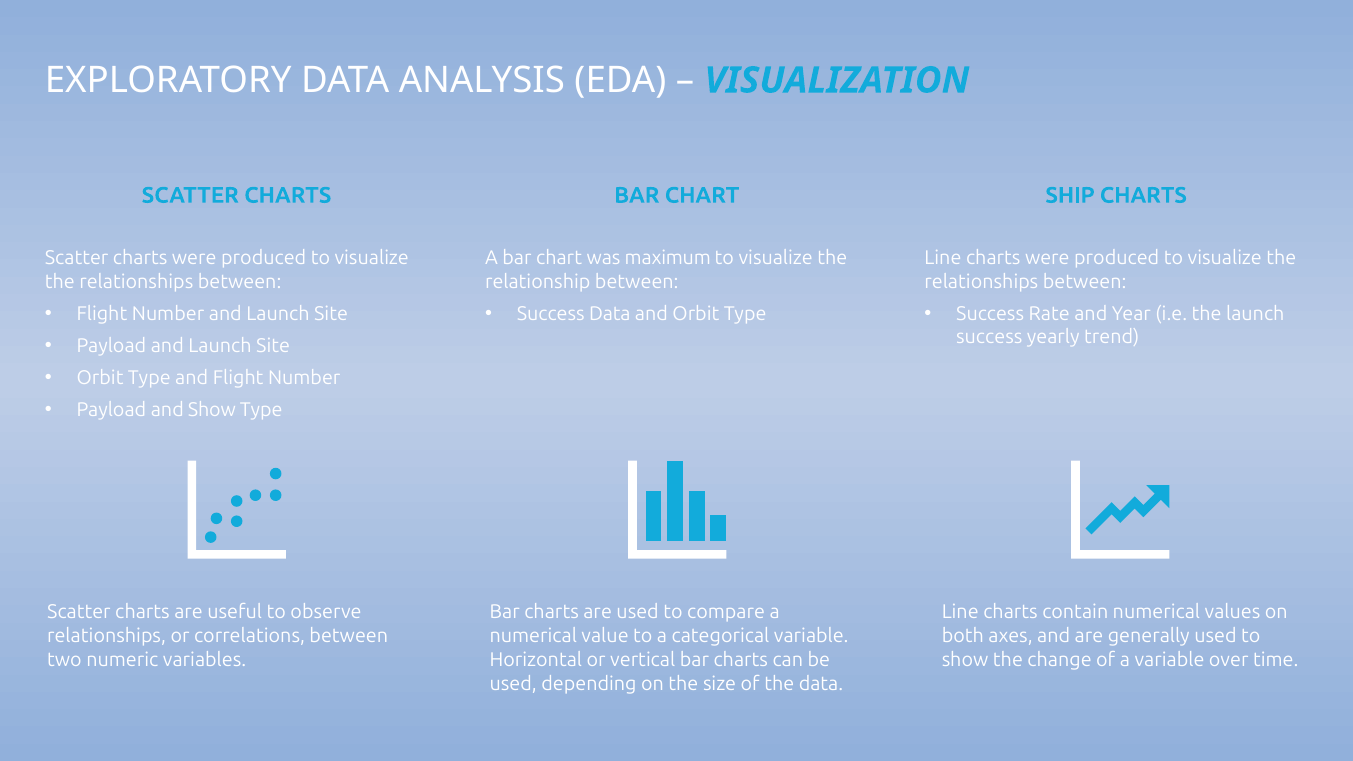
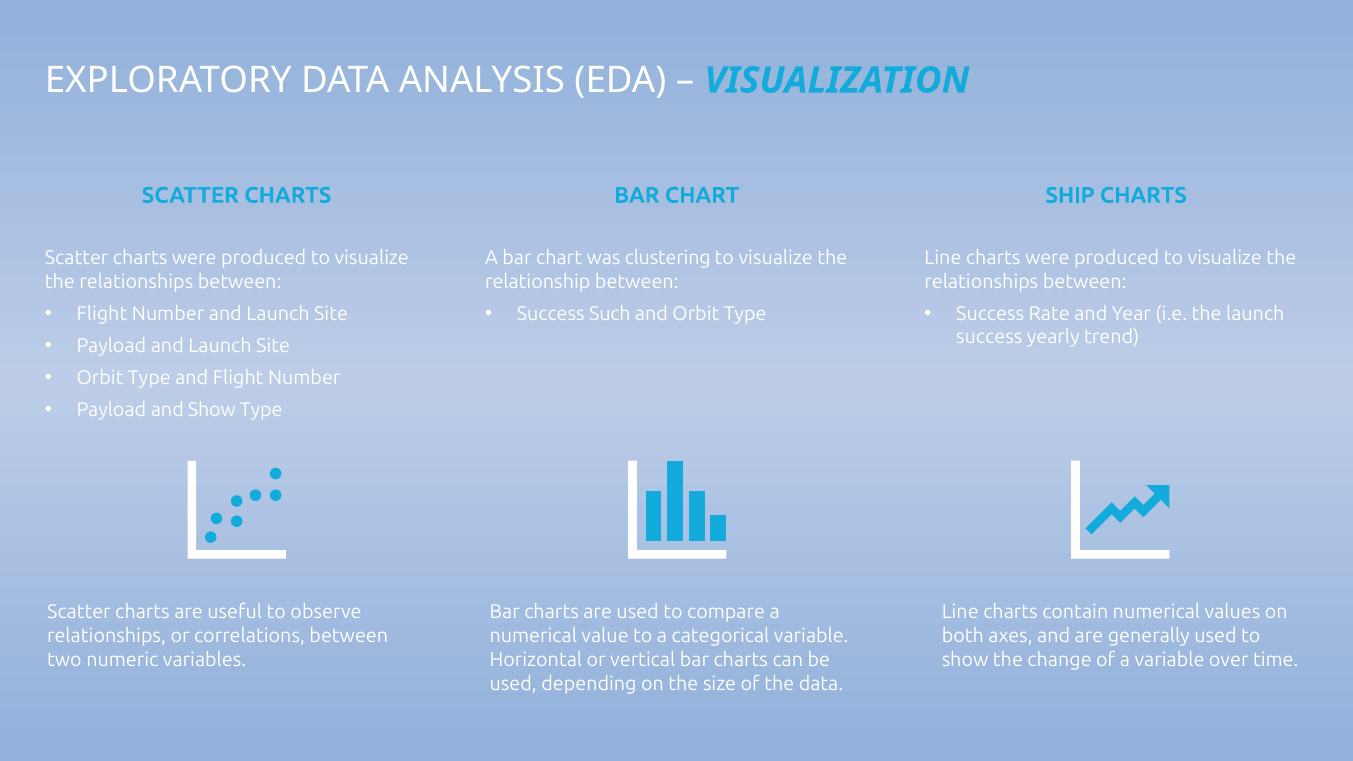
maximum: maximum -> clustering
Success Data: Data -> Such
